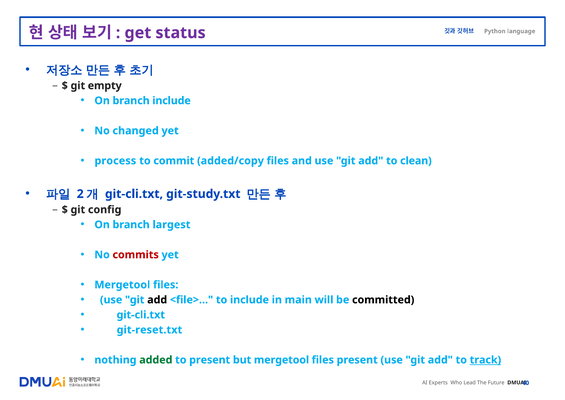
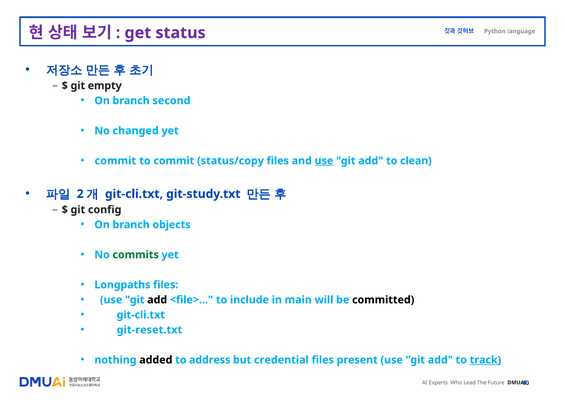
branch include: include -> second
process at (115, 161): process -> commit
added/copy: added/copy -> status/copy
use at (324, 161) underline: none -> present
largest: largest -> objects
commits colour: red -> green
Mergetool at (122, 284): Mergetool -> Longpaths
added colour: green -> black
to present: present -> address
but mergetool: mergetool -> credential
